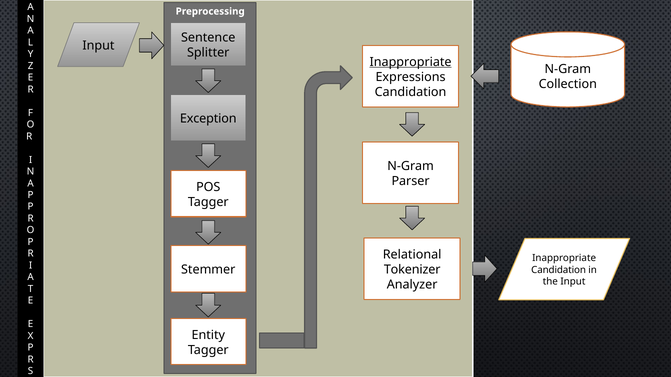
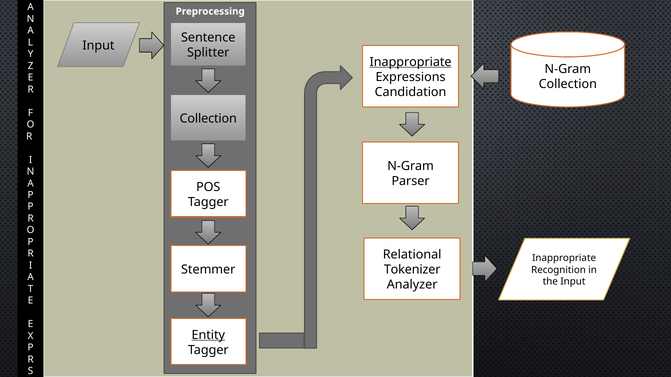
Exception at (208, 119): Exception -> Collection
Candidation at (559, 270): Candidation -> Recognition
Entity underline: none -> present
